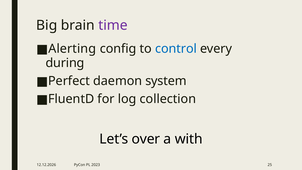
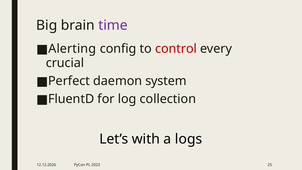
control colour: blue -> red
during: during -> crucial
over: over -> with
with: with -> logs
